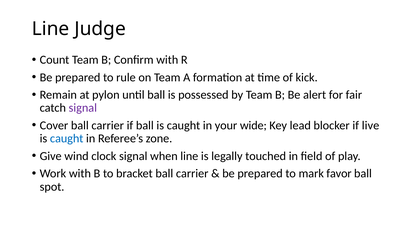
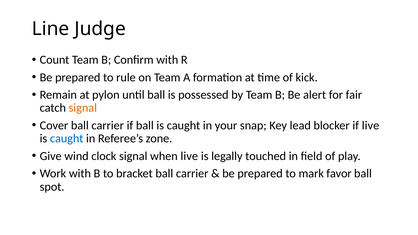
signal at (83, 108) colour: purple -> orange
wide: wide -> snap
when line: line -> live
